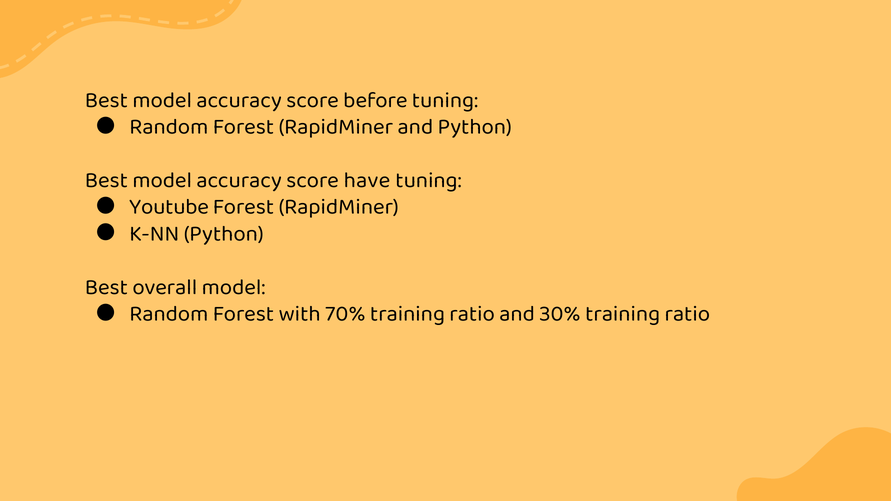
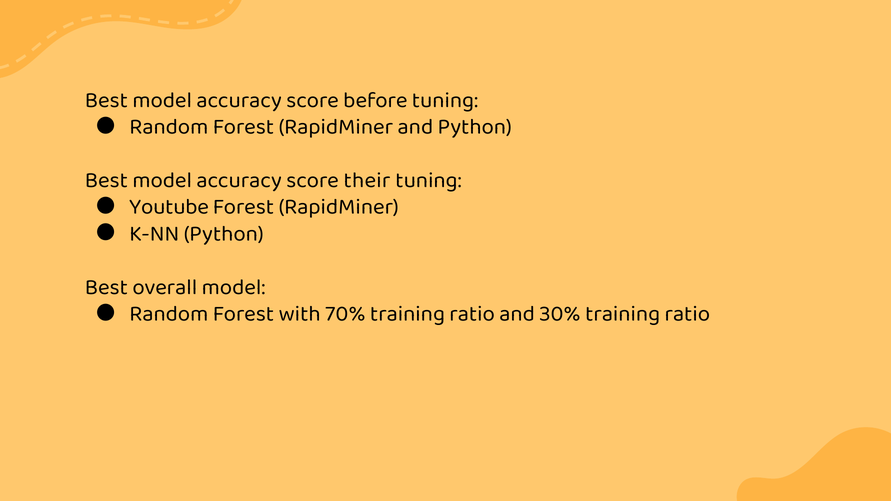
have: have -> their
